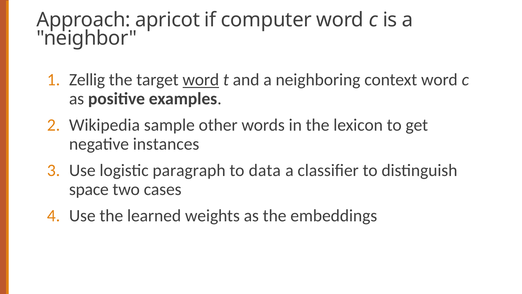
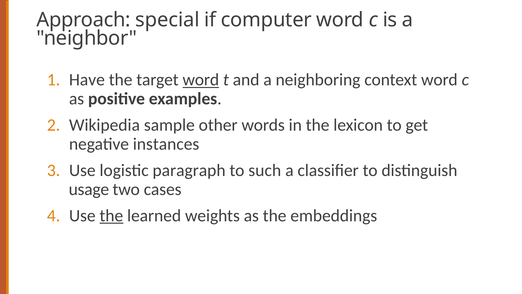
apricot: apricot -> special
Zellig: Zellig -> Have
data: data -> such
space: space -> usage
the at (111, 215) underline: none -> present
